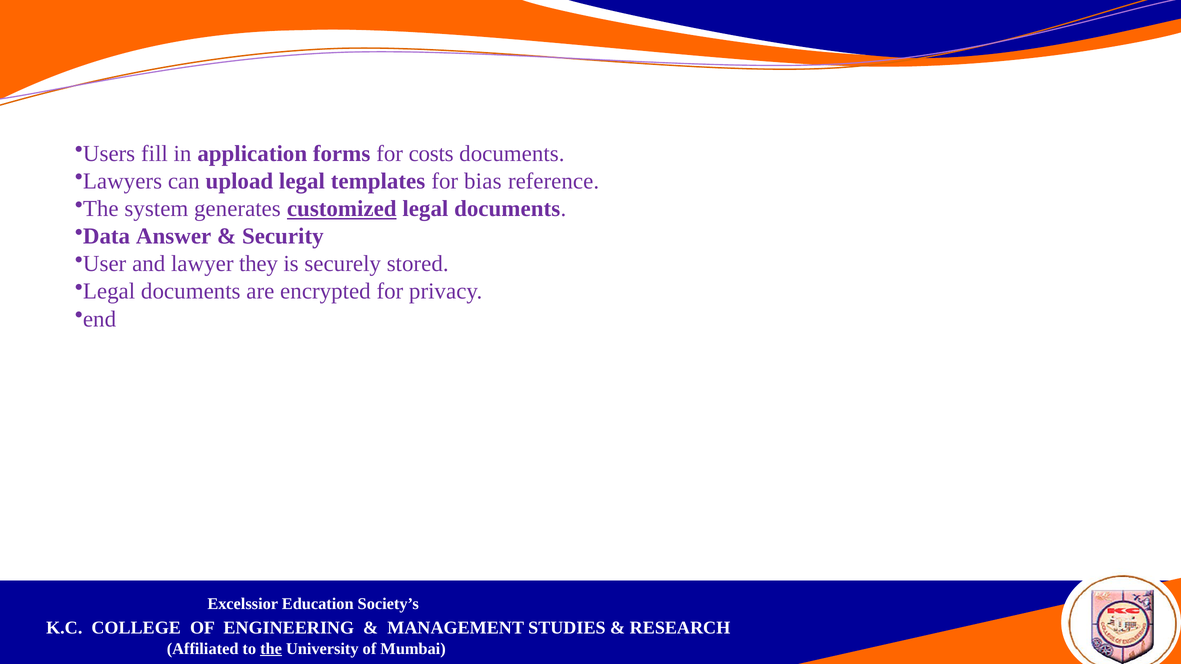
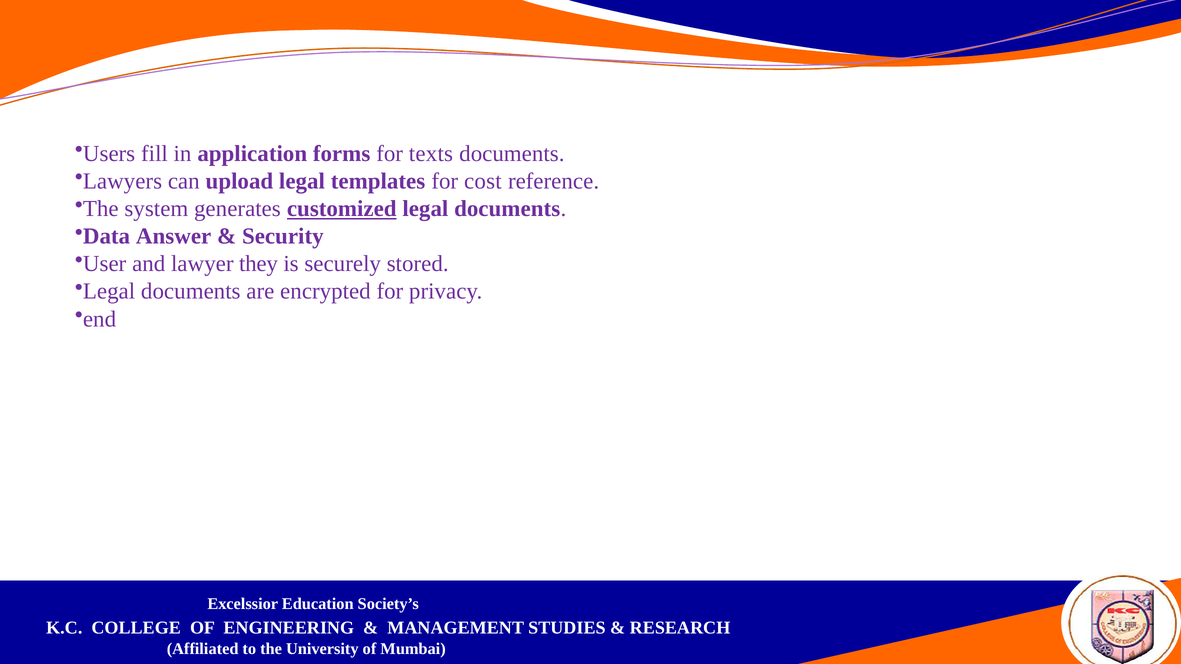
costs: costs -> texts
bias: bias -> cost
the at (271, 649) underline: present -> none
